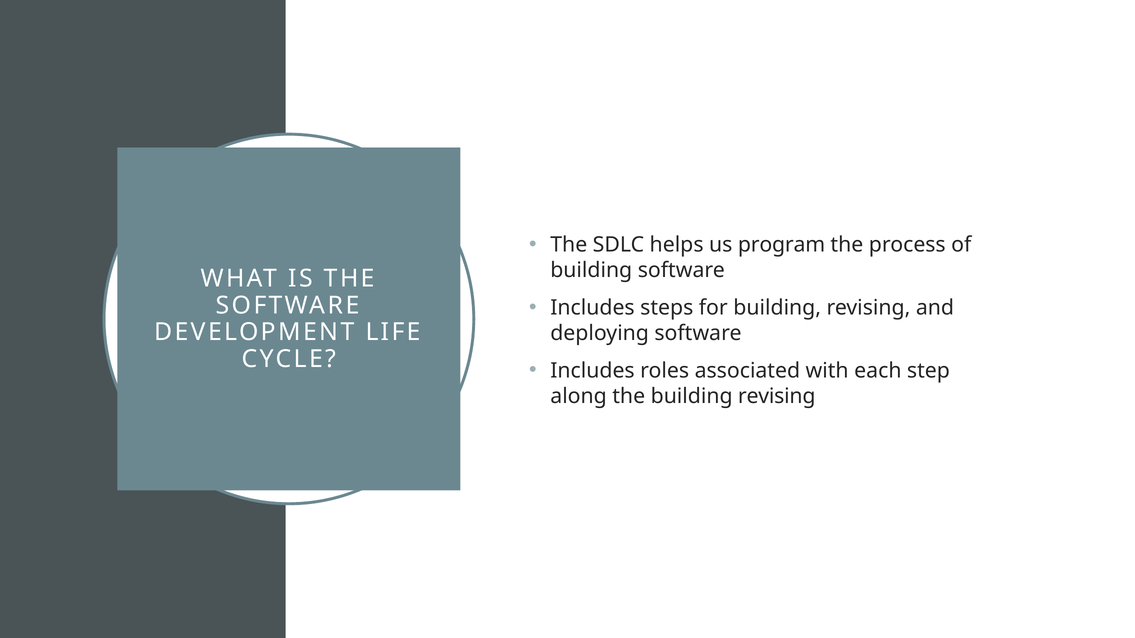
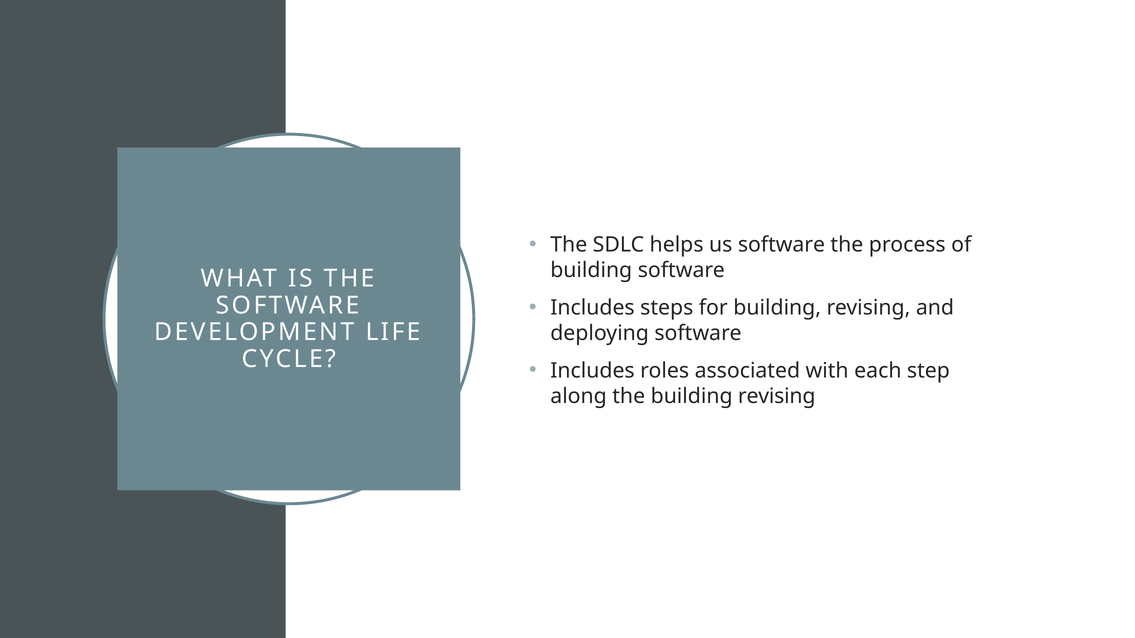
us program: program -> software
